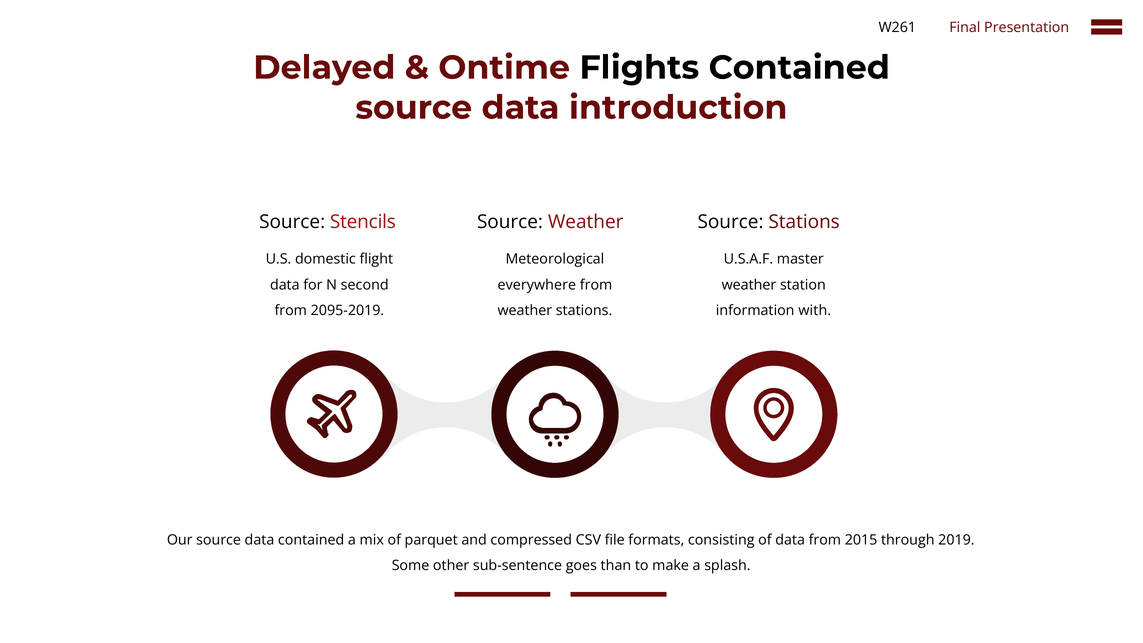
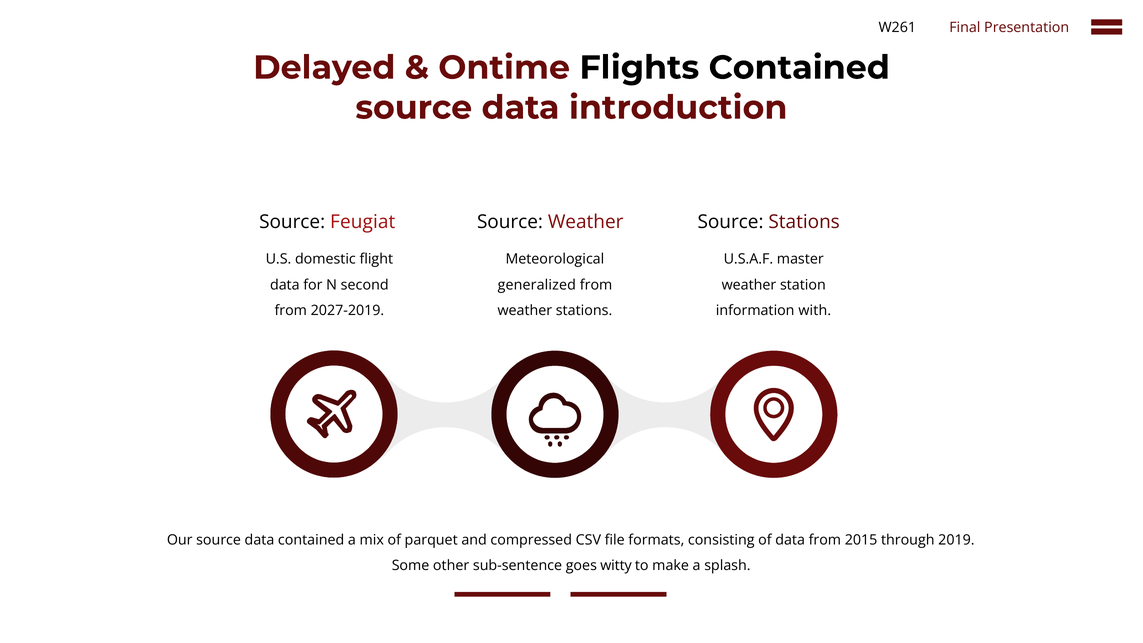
Stencils: Stencils -> Feugiat
everywhere: everywhere -> generalized
2095-2019: 2095-2019 -> 2027-2019
than: than -> witty
